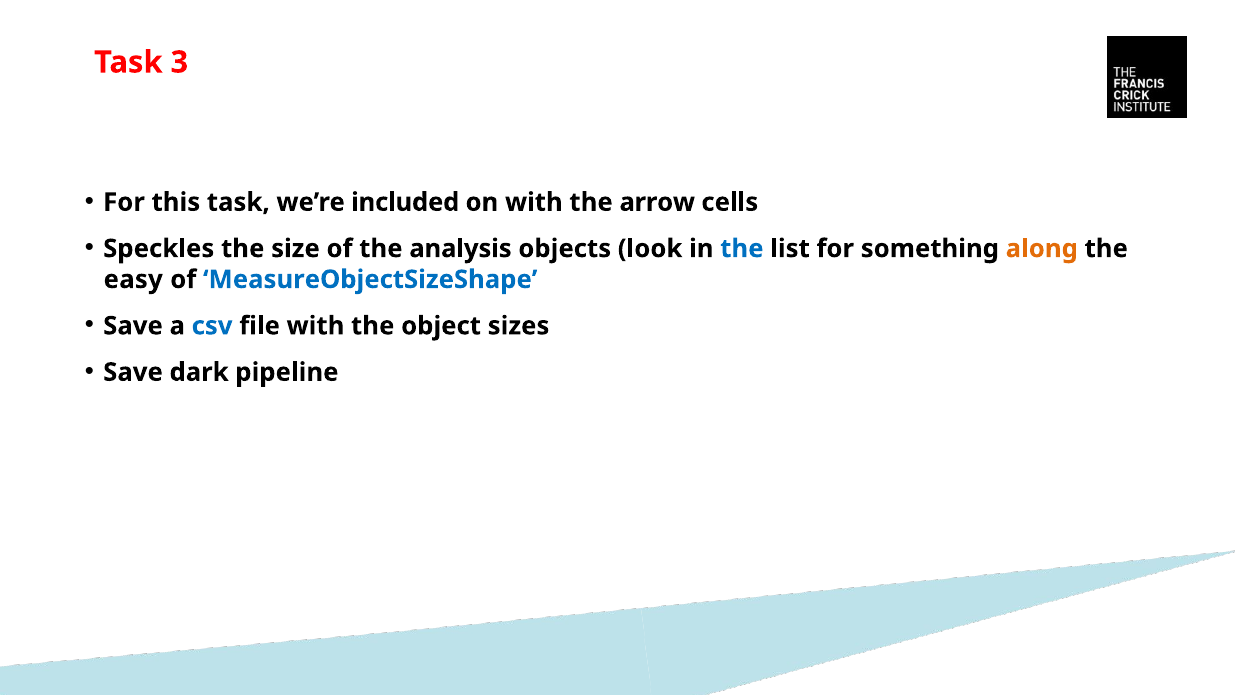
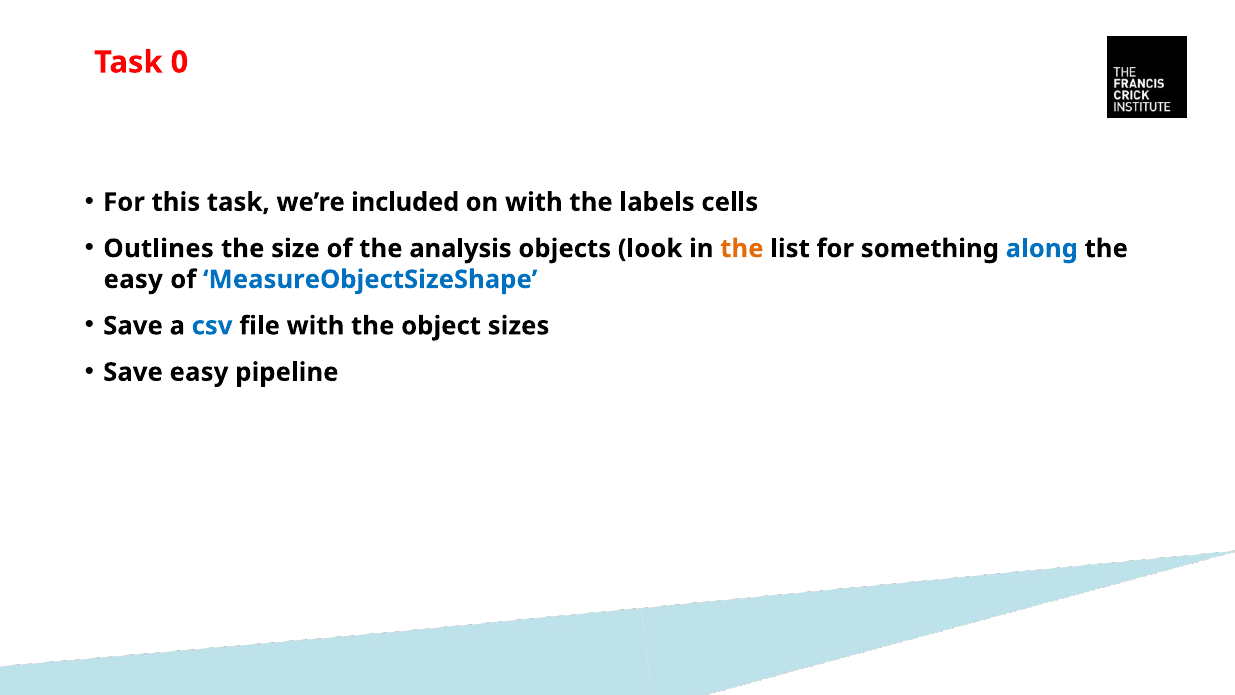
3: 3 -> 0
arrow: arrow -> labels
Speckles: Speckles -> Outlines
the at (742, 249) colour: blue -> orange
along colour: orange -> blue
Save dark: dark -> easy
